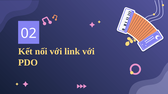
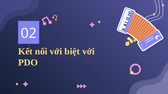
link: link -> biệt
